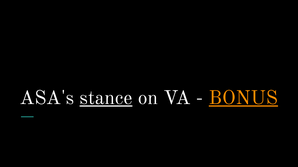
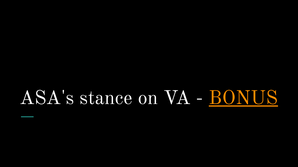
stance underline: present -> none
